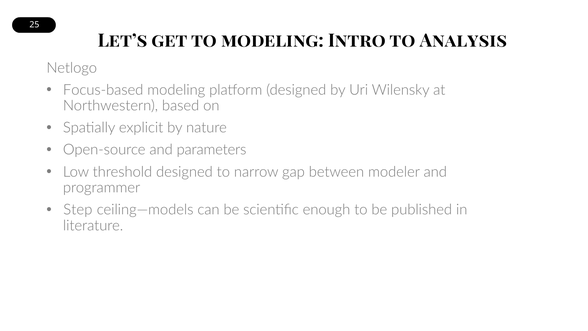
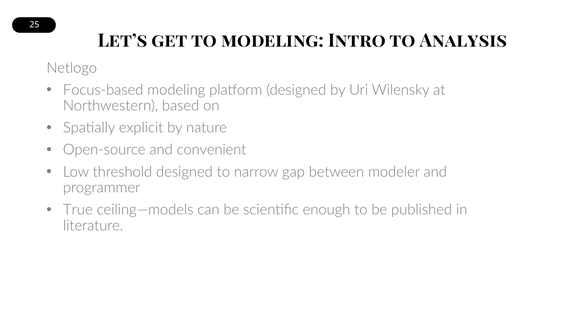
parameters: parameters -> convenient
Step: Step -> True
